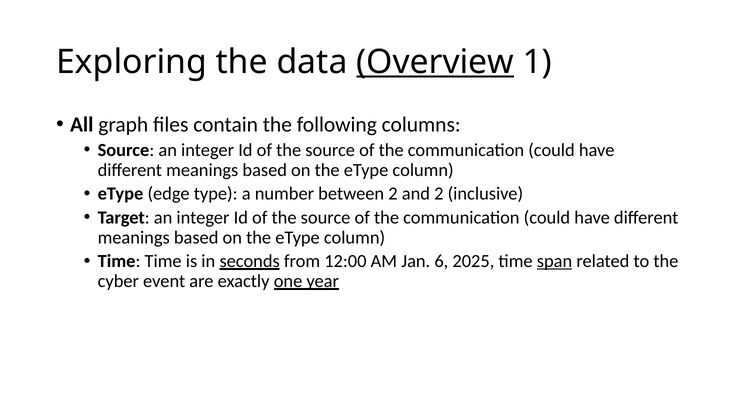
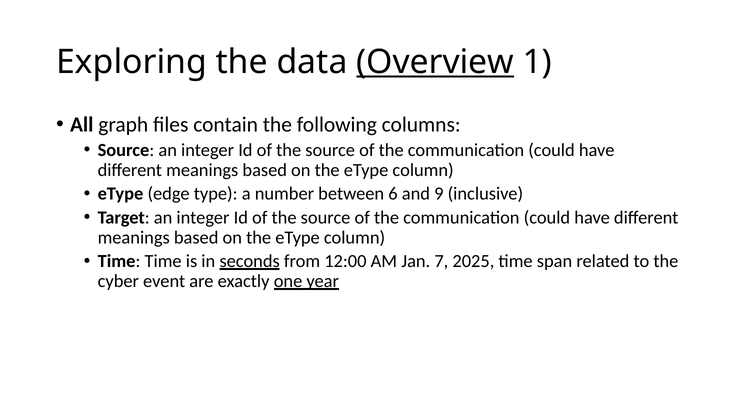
between 2: 2 -> 6
and 2: 2 -> 9
6: 6 -> 7
span underline: present -> none
